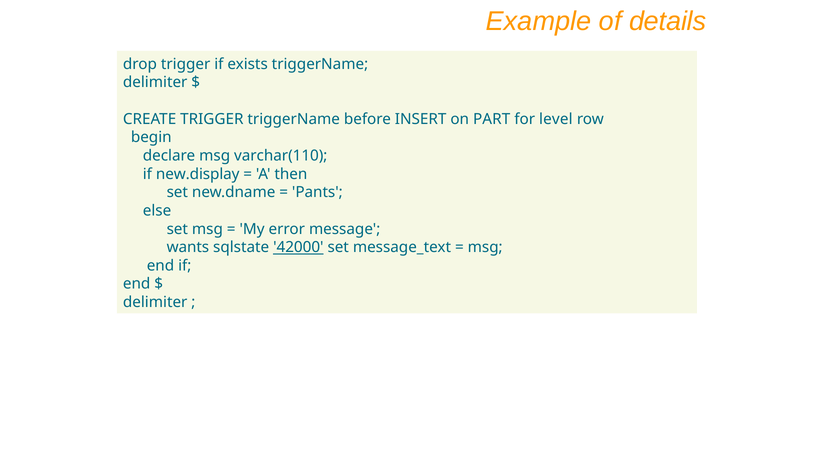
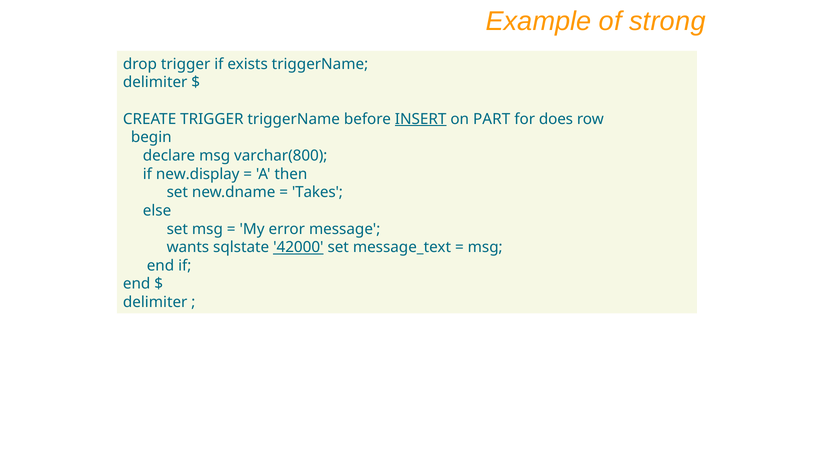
details: details -> strong
INSERT underline: none -> present
level: level -> does
varchar(110: varchar(110 -> varchar(800
Pants: Pants -> Takes
